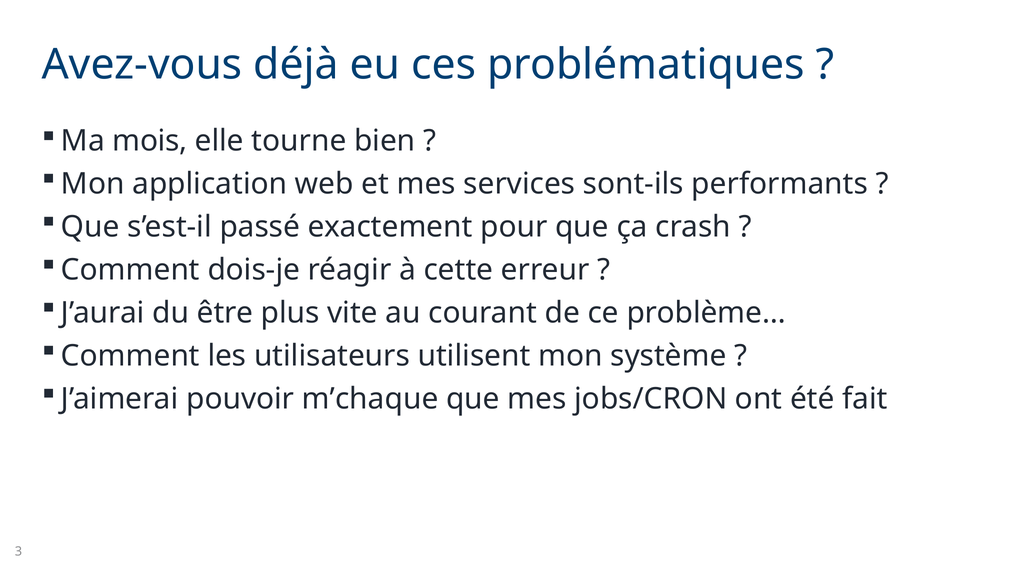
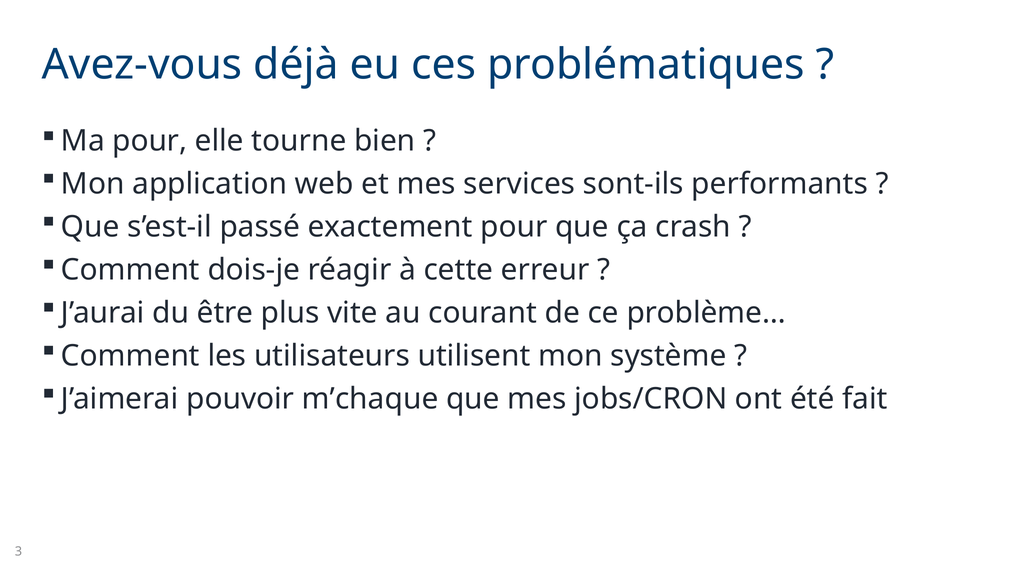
Ma mois: mois -> pour
